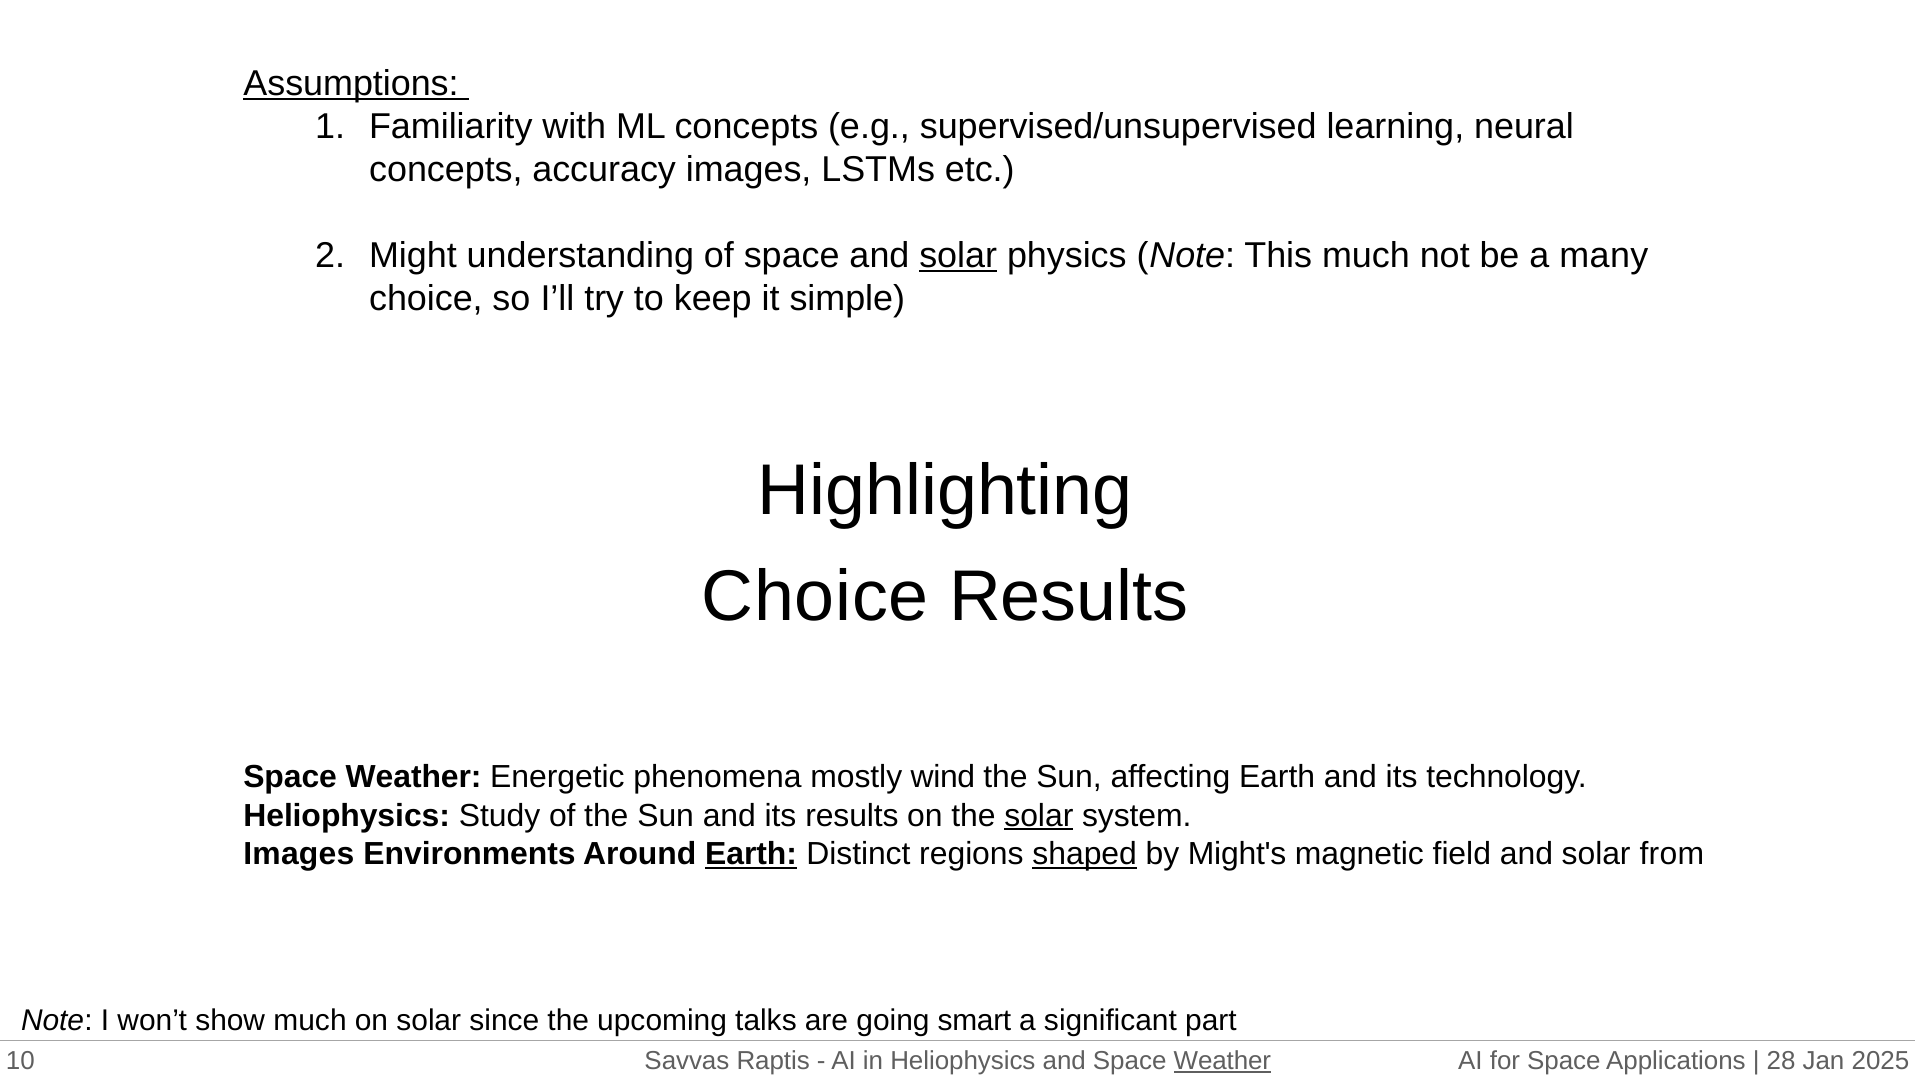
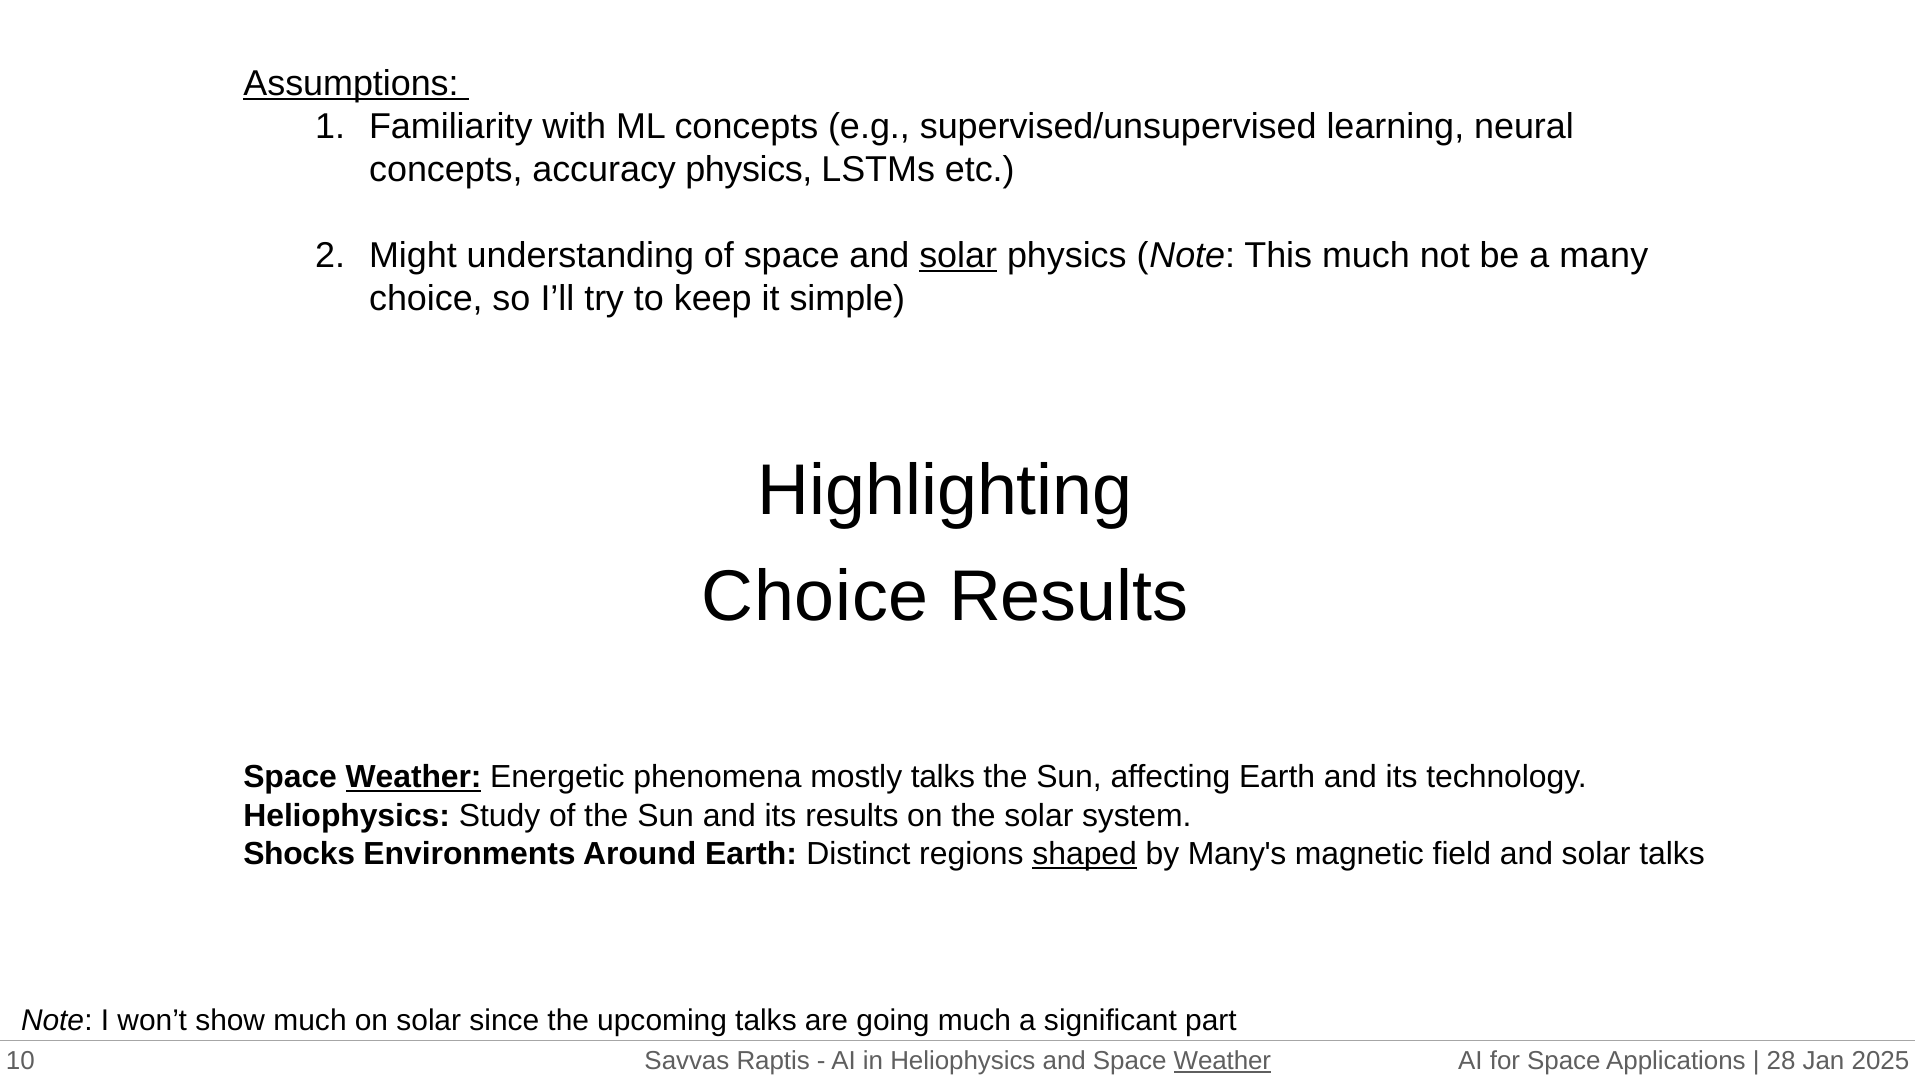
accuracy images: images -> physics
Weather at (414, 778) underline: none -> present
mostly wind: wind -> talks
solar at (1039, 816) underline: present -> none
Images at (299, 854): Images -> Shocks
Earth at (751, 854) underline: present -> none
Might's: Might's -> Many's
solar from: from -> talks
going smart: smart -> much
